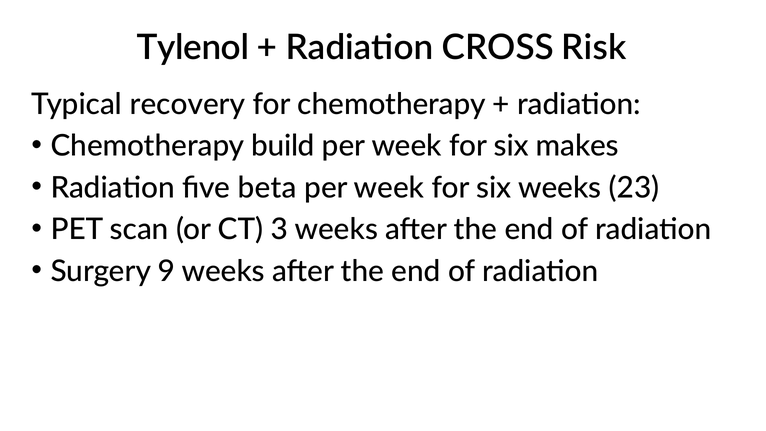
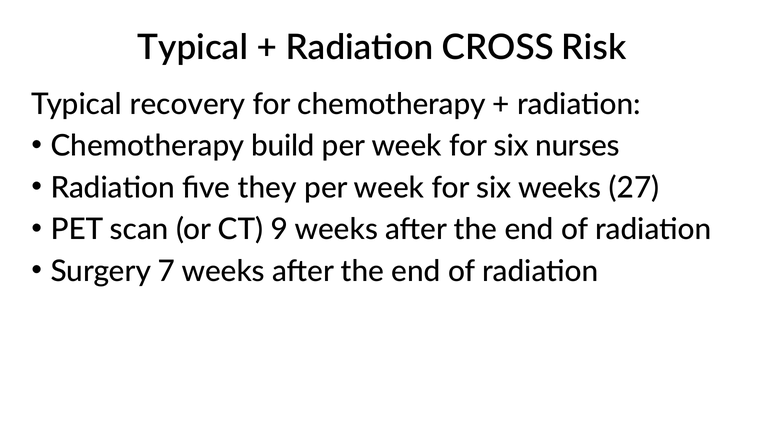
Tylenol at (193, 47): Tylenol -> Typical
makes: makes -> nurses
beta: beta -> they
23: 23 -> 27
3: 3 -> 9
9: 9 -> 7
